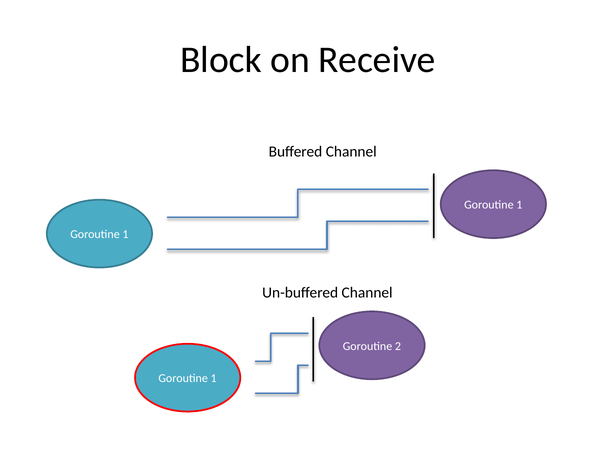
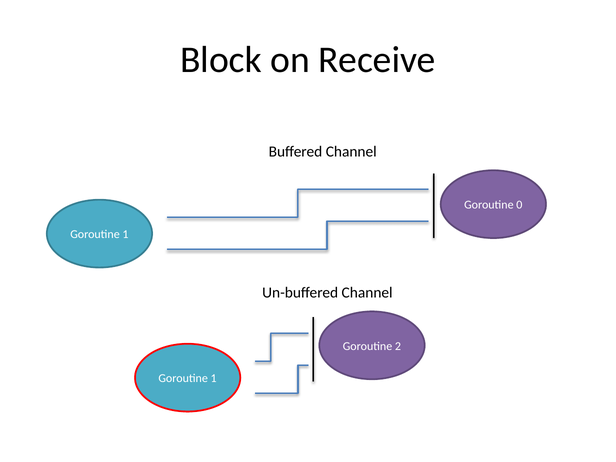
1 at (519, 205): 1 -> 0
